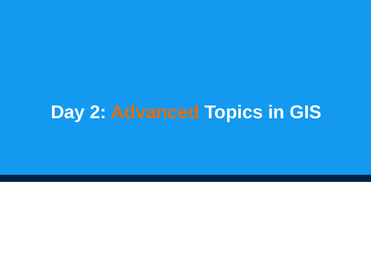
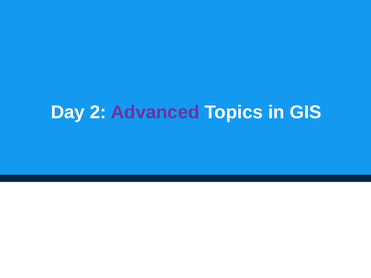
Advanced colour: orange -> purple
